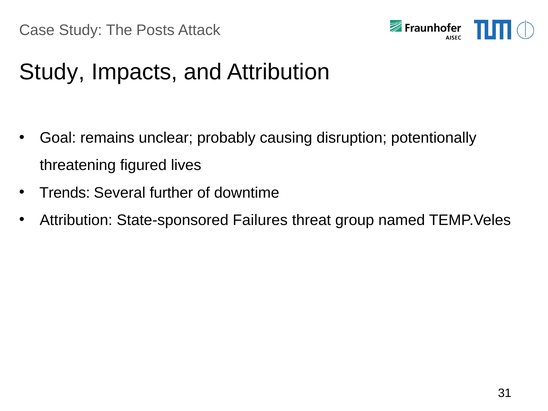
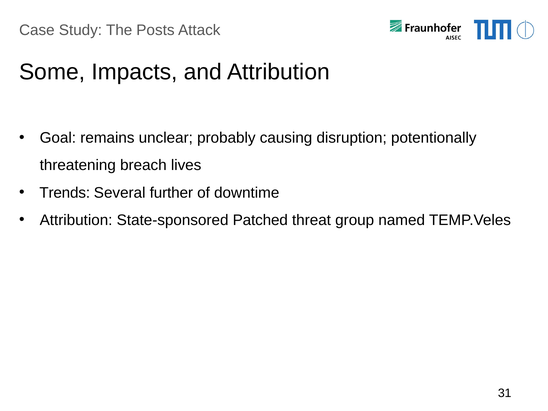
Study at (52, 72): Study -> Some
figured: figured -> breach
Failures: Failures -> Patched
